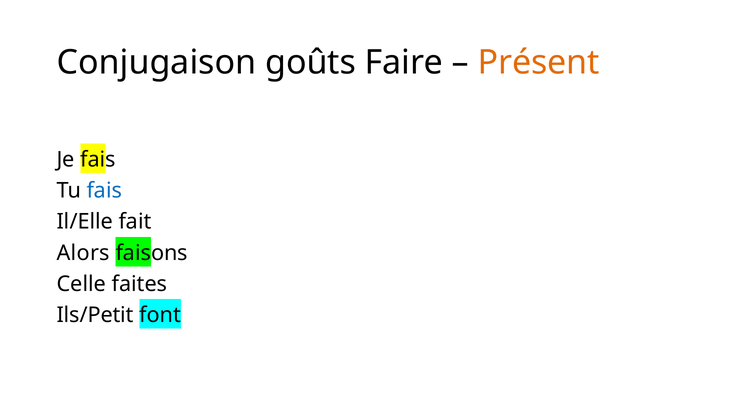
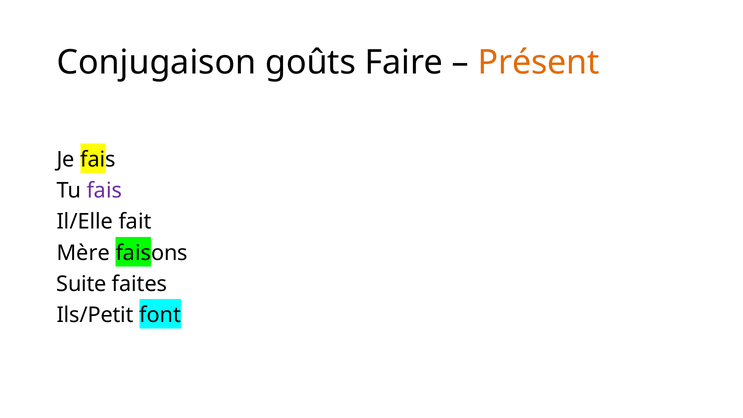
fais at (104, 191) colour: blue -> purple
Alors: Alors -> Mère
Celle: Celle -> Suite
